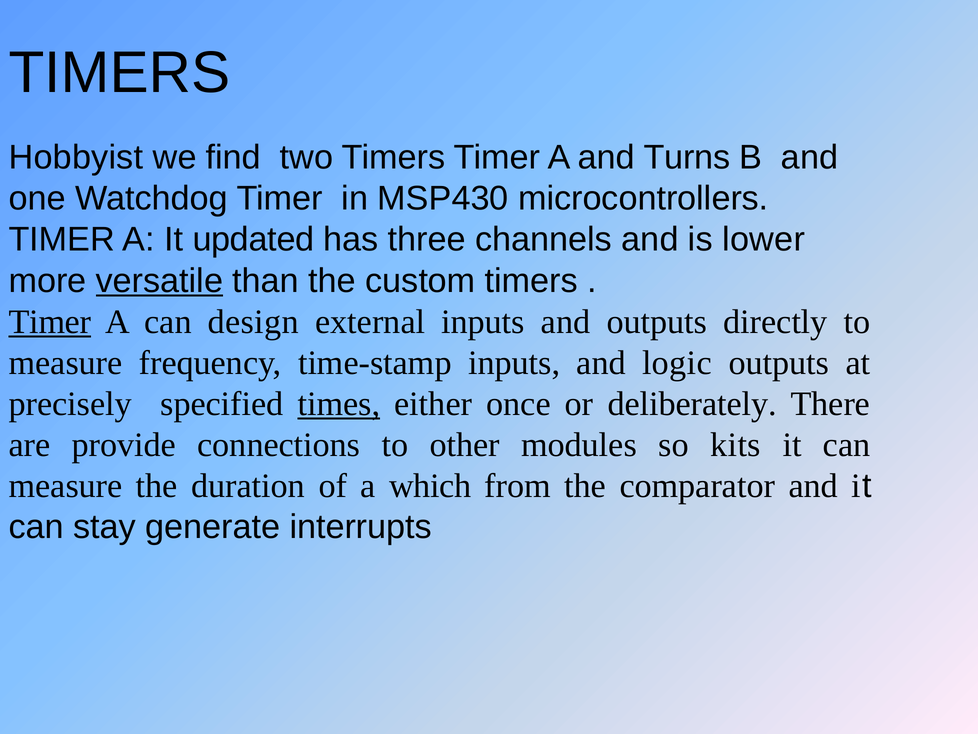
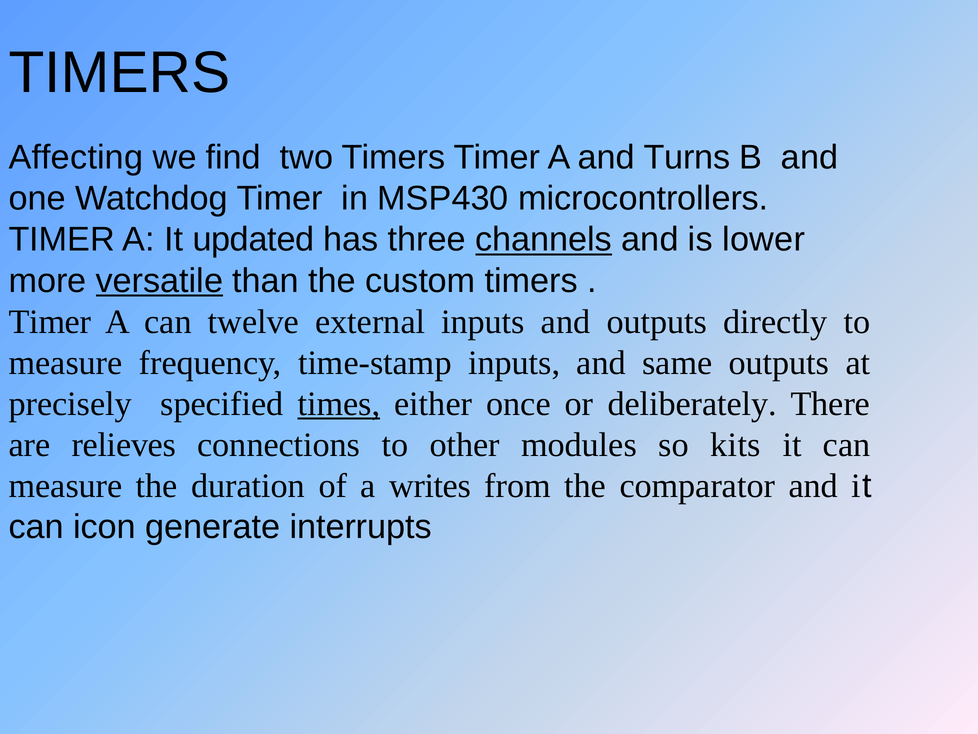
Hobbyist: Hobbyist -> Affecting
channels underline: none -> present
Timer at (50, 322) underline: present -> none
design: design -> twelve
logic: logic -> same
provide: provide -> relieves
which: which -> writes
stay: stay -> icon
